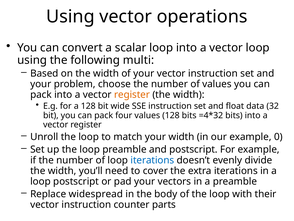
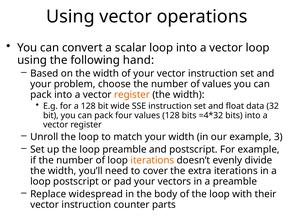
multi: multi -> hand
0: 0 -> 3
iterations at (152, 160) colour: blue -> orange
